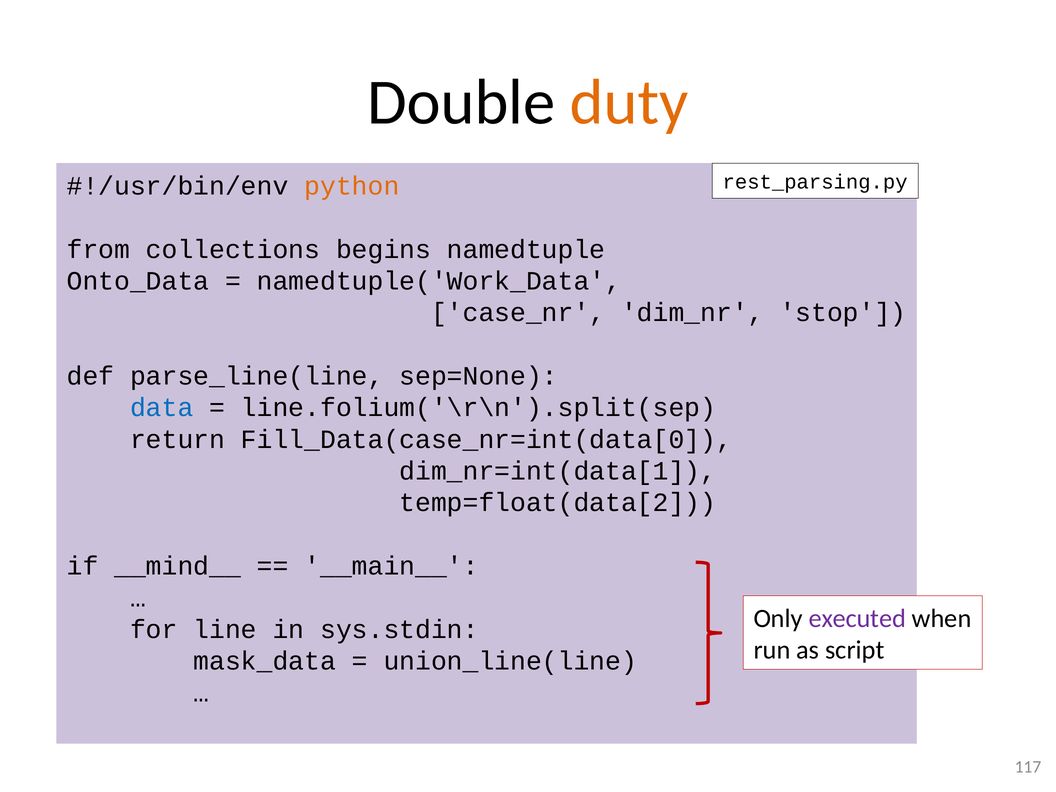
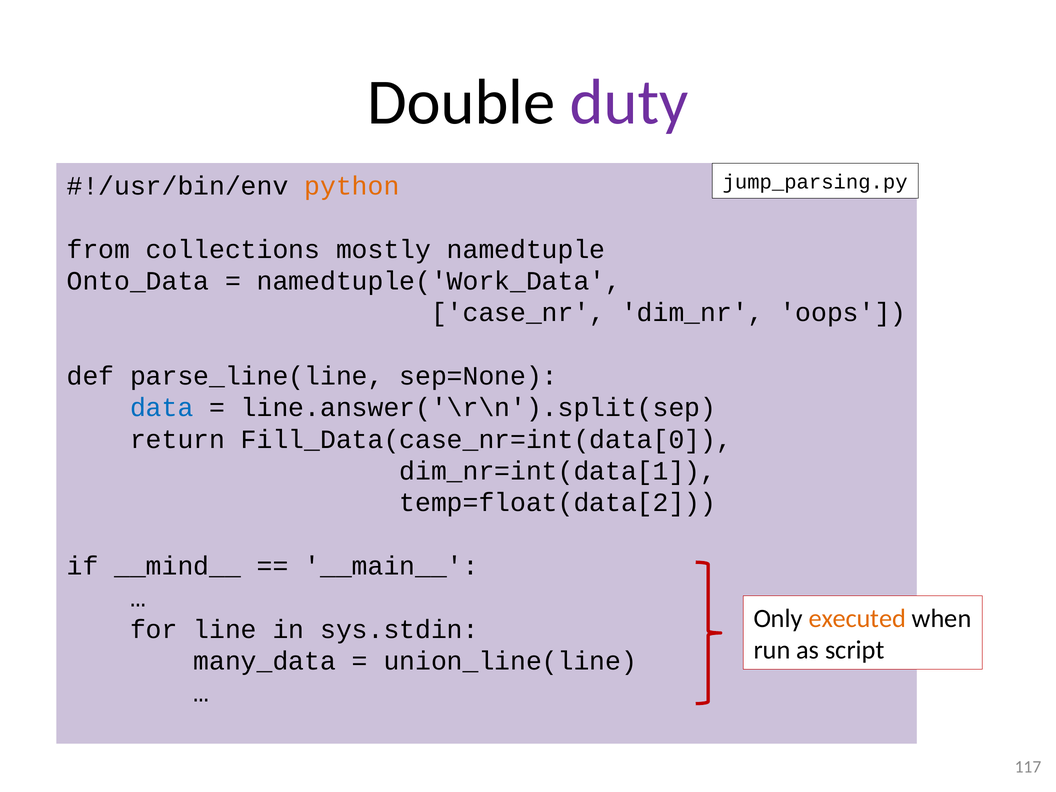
duty colour: orange -> purple
rest_parsing.py: rest_parsing.py -> jump_parsing.py
begins: begins -> mostly
stop: stop -> oops
line.folium('\r\n').split(sep: line.folium('\r\n').split(sep -> line.answer('\r\n').split(sep
executed colour: purple -> orange
mask_data: mask_data -> many_data
